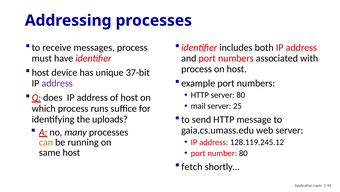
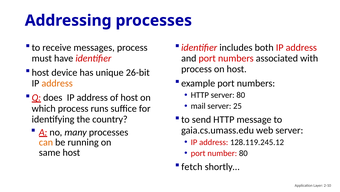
37-bit: 37-bit -> 26-bit
address at (57, 83) colour: purple -> orange
uploads: uploads -> country
